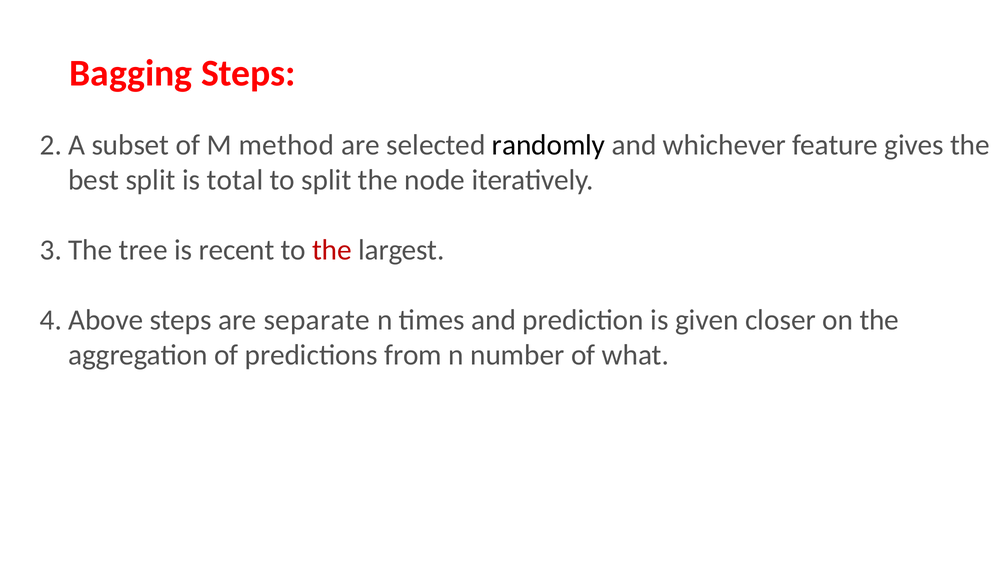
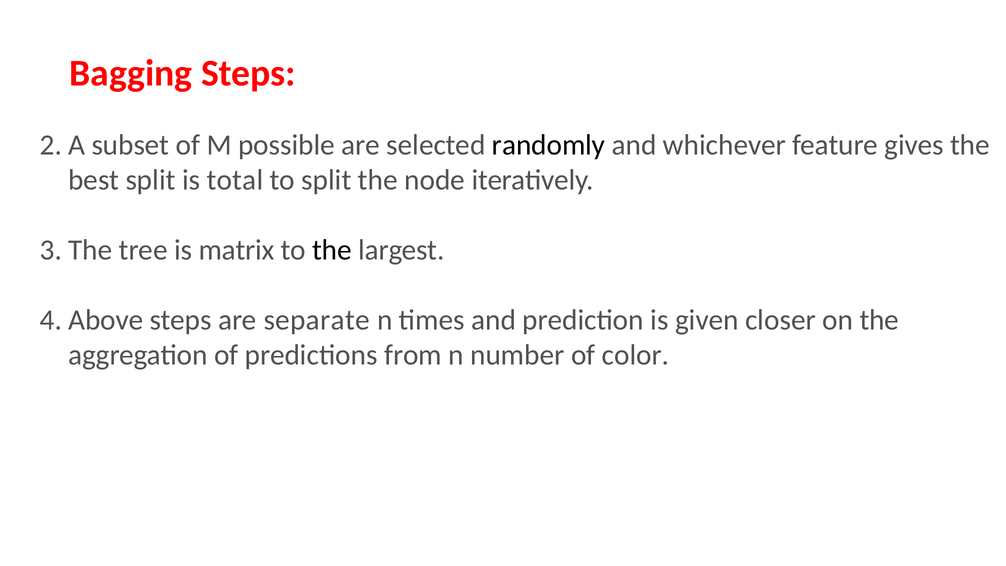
method: method -> possible
recent: recent -> matrix
the at (332, 250) colour: red -> black
what: what -> color
